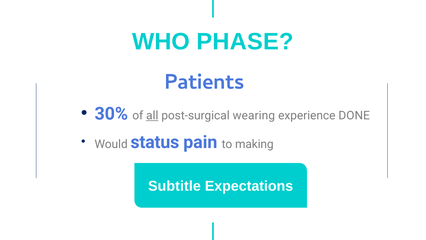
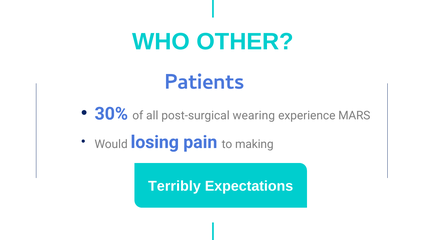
PHASE: PHASE -> OTHER
all underline: present -> none
DONE: DONE -> MARS
status: status -> losing
Subtitle: Subtitle -> Terribly
